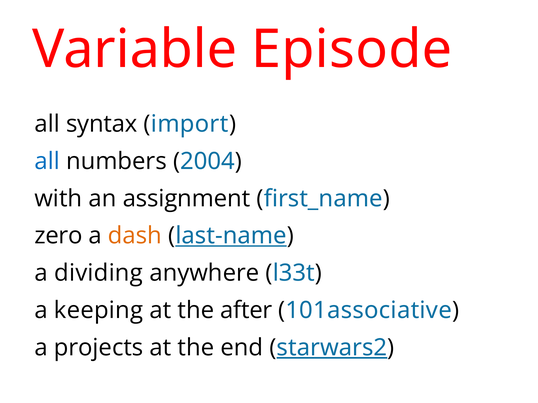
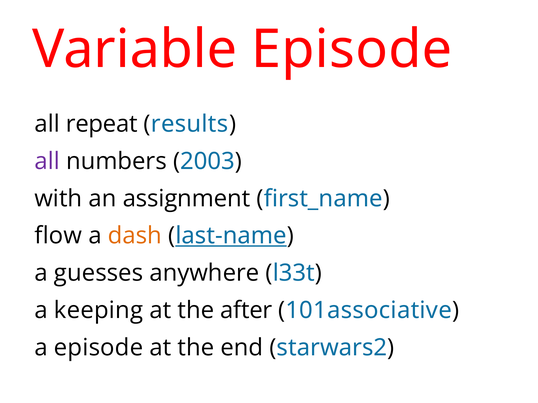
syntax: syntax -> repeat
import: import -> results
all at (47, 161) colour: blue -> purple
2004: 2004 -> 2003
zero: zero -> flow
dividing: dividing -> guesses
a projects: projects -> episode
starwars2 underline: present -> none
